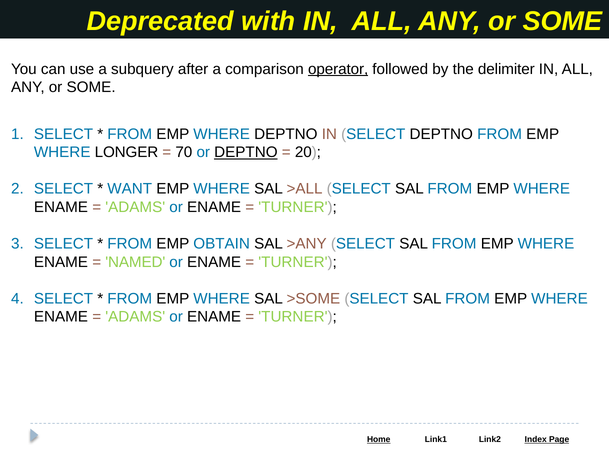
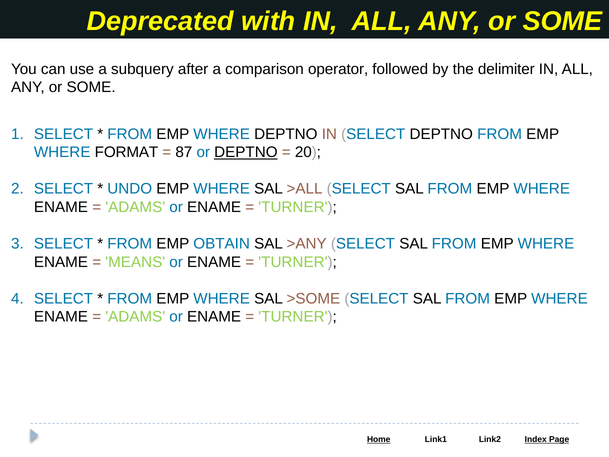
operator underline: present -> none
LONGER: LONGER -> FORMAT
70: 70 -> 87
WANT: WANT -> UNDO
NAMED: NAMED -> MEANS
